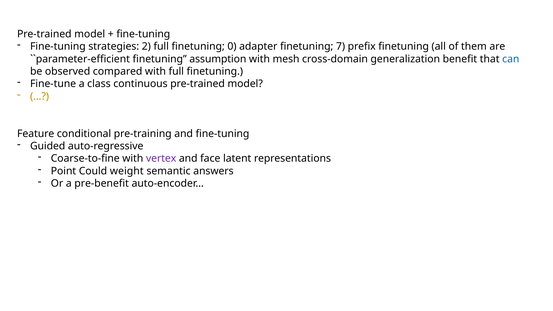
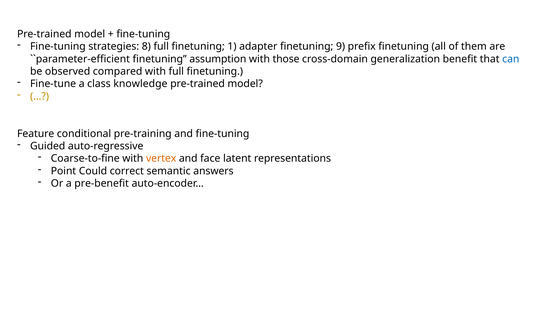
2: 2 -> 8
0: 0 -> 1
7: 7 -> 9
mesh: mesh -> those
continuous: continuous -> knowledge
vertex colour: purple -> orange
weight: weight -> correct
